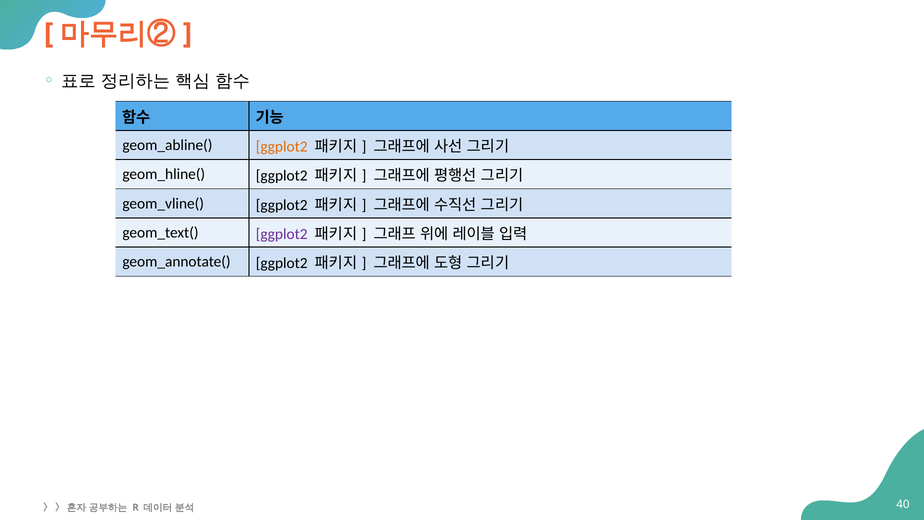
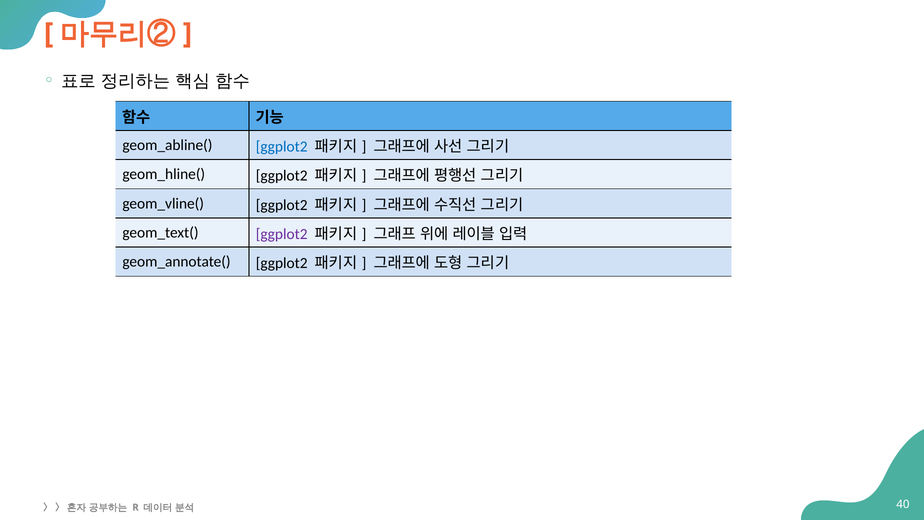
ggplot2 at (282, 147) colour: orange -> blue
